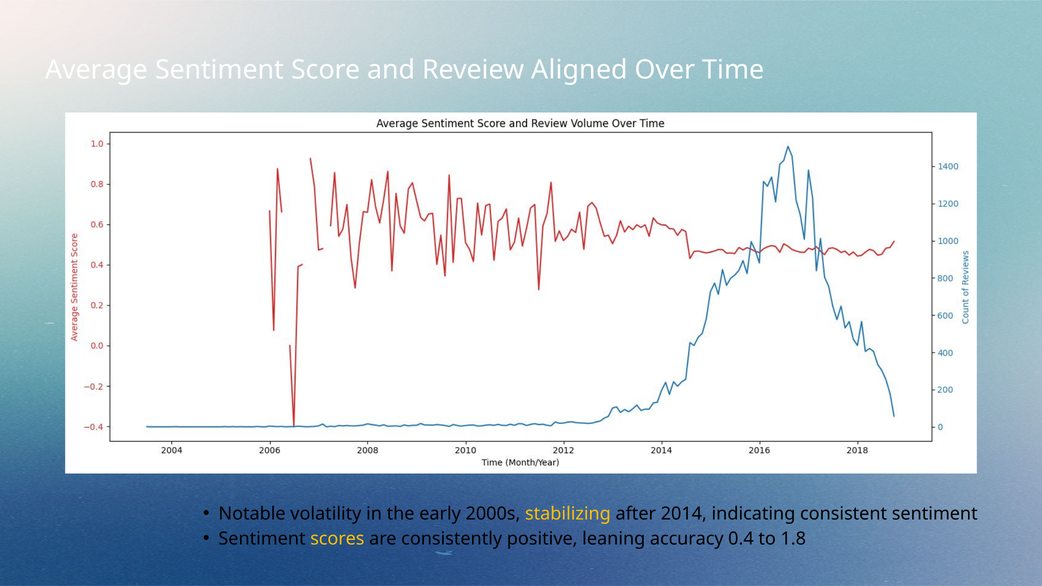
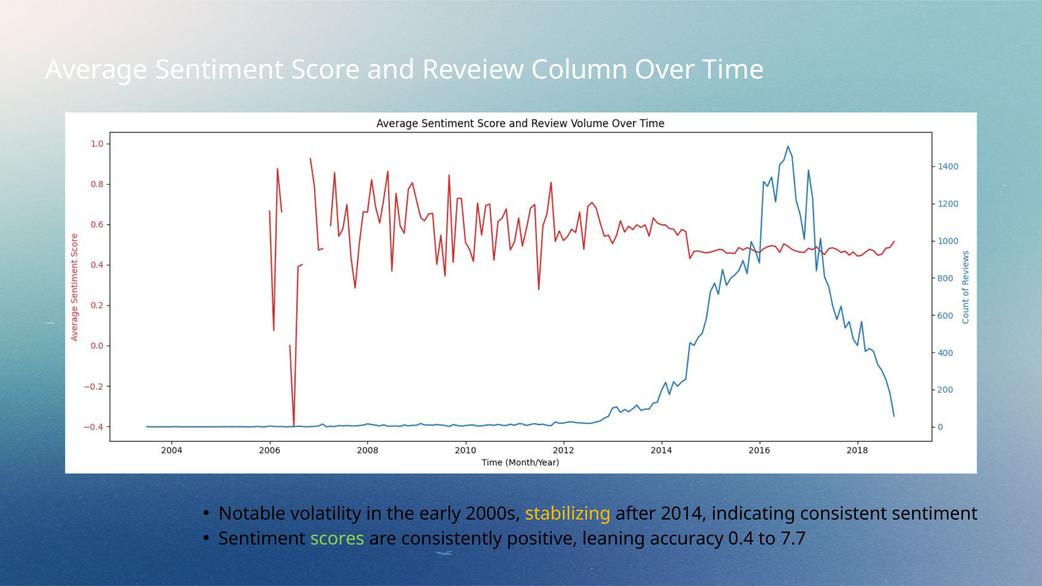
Aligned: Aligned -> Column
scores colour: yellow -> light green
1.8: 1.8 -> 7.7
